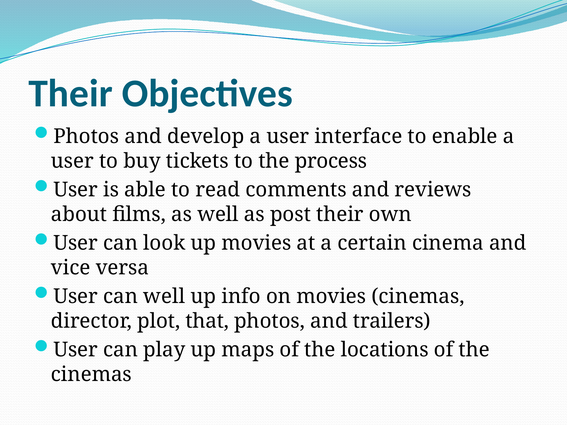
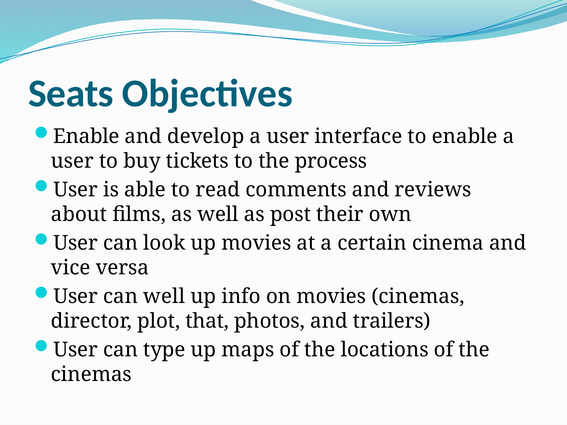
Their at (71, 94): Their -> Seats
Photos at (86, 137): Photos -> Enable
play: play -> type
